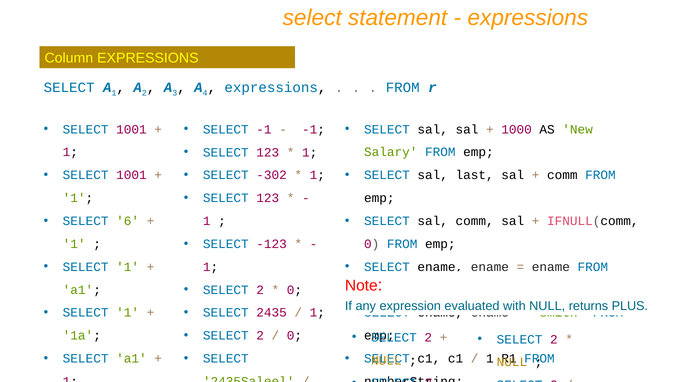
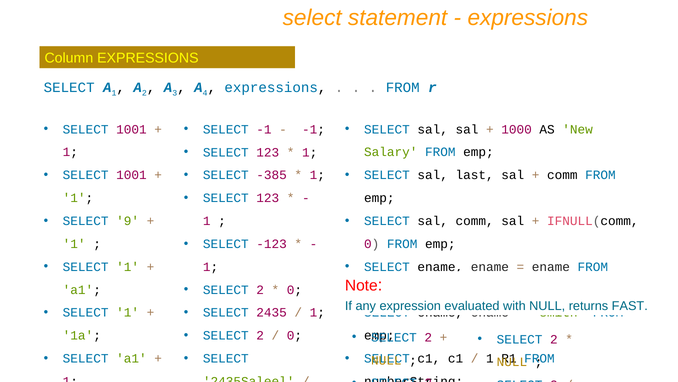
-302: -302 -> -385
6: 6 -> 9
PLUS: PLUS -> FAST
